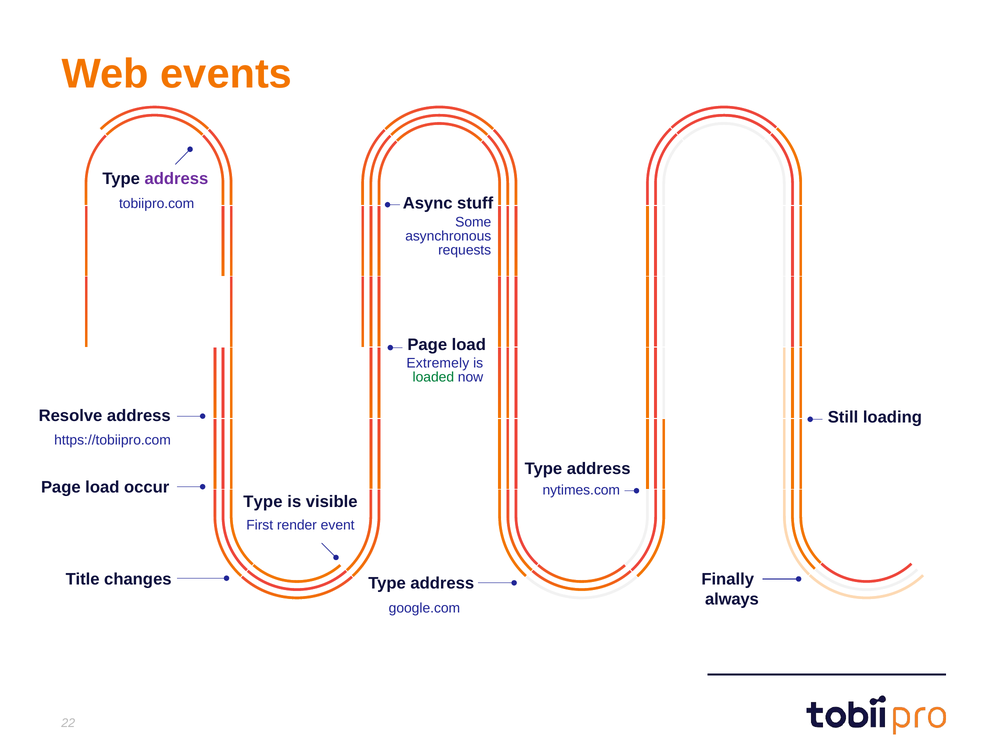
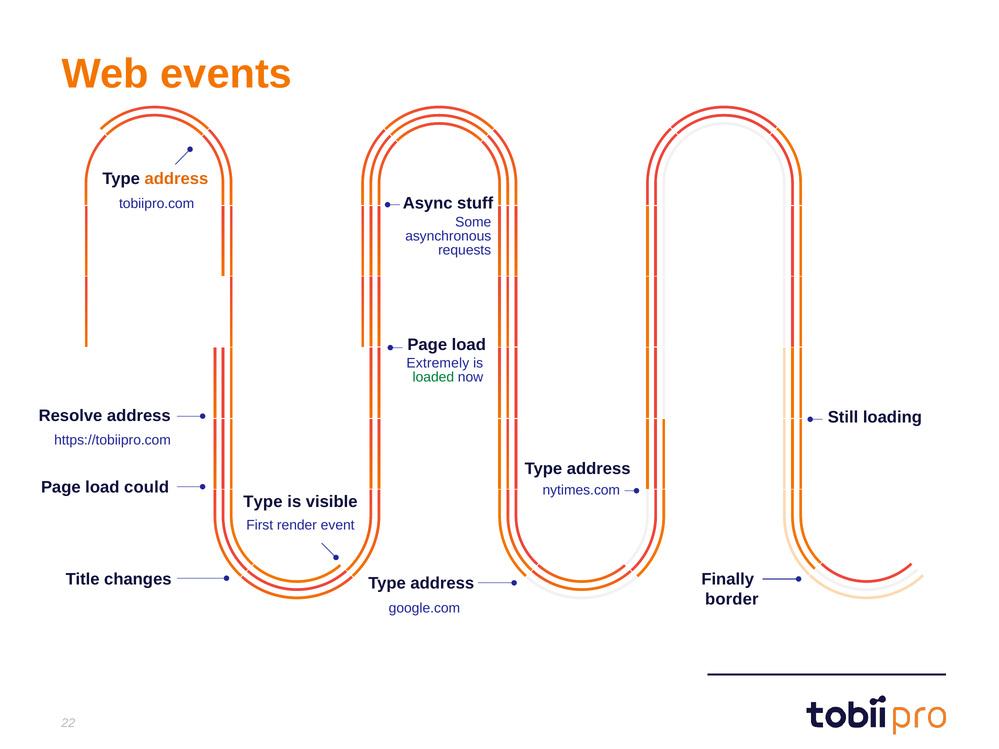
address at (176, 179) colour: purple -> orange
occur: occur -> could
always: always -> border
